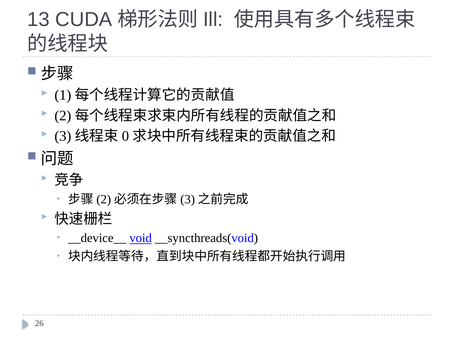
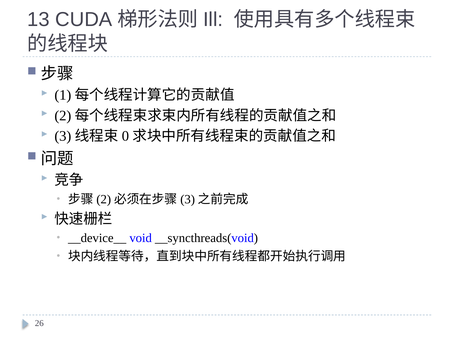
void underline: present -> none
